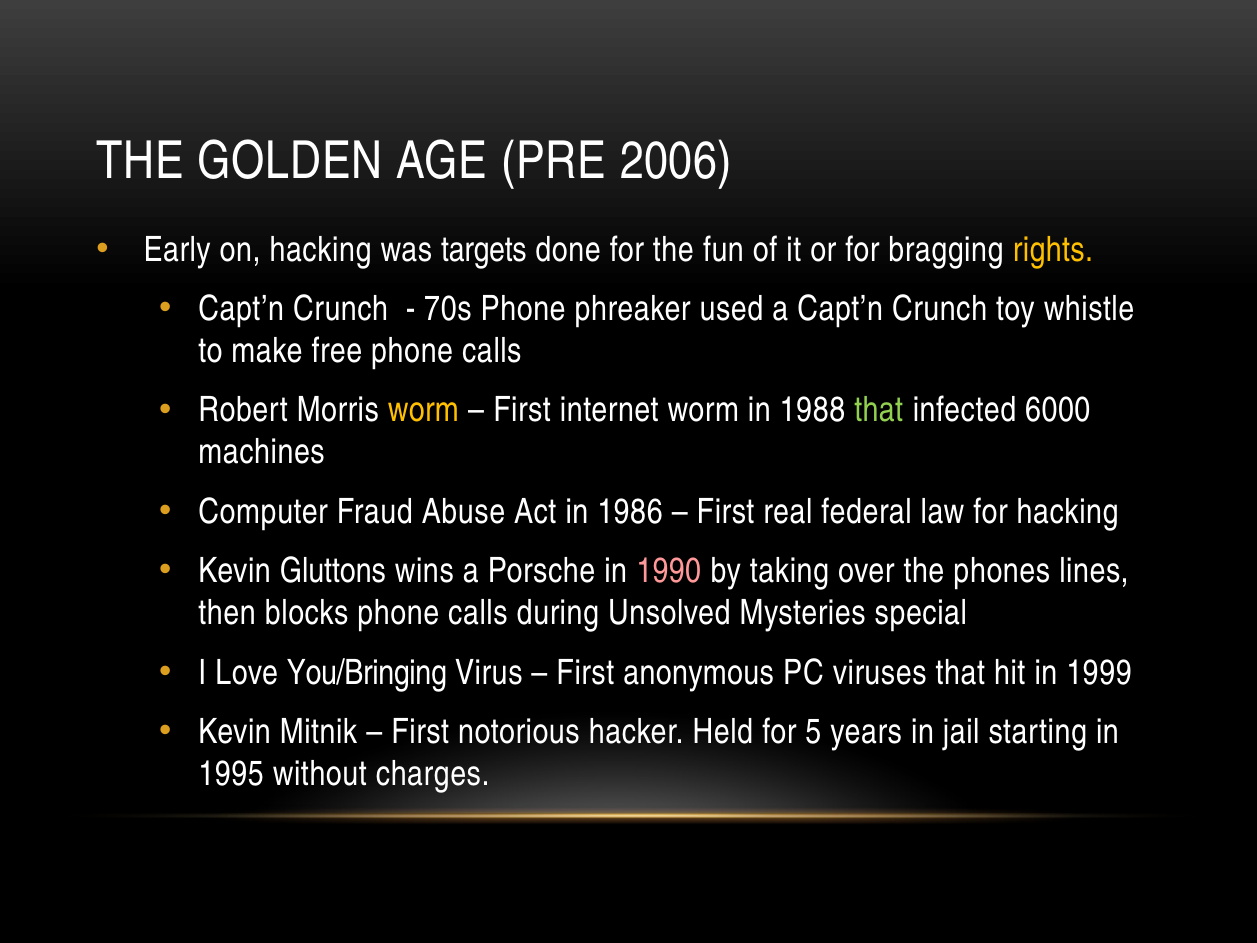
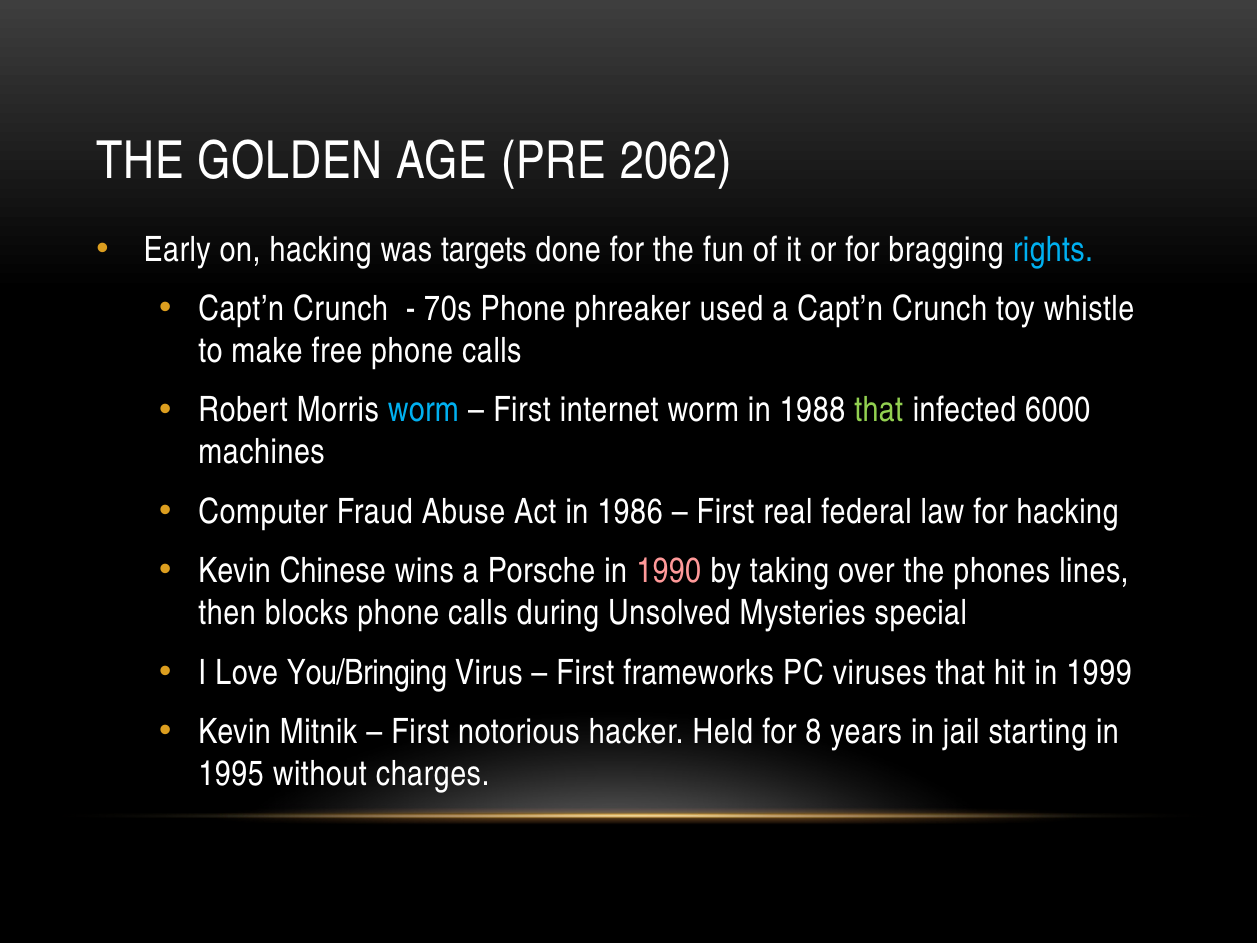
2006: 2006 -> 2062
rights colour: yellow -> light blue
worm at (423, 410) colour: yellow -> light blue
Gluttons: Gluttons -> Chinese
anonymous: anonymous -> frameworks
5: 5 -> 8
